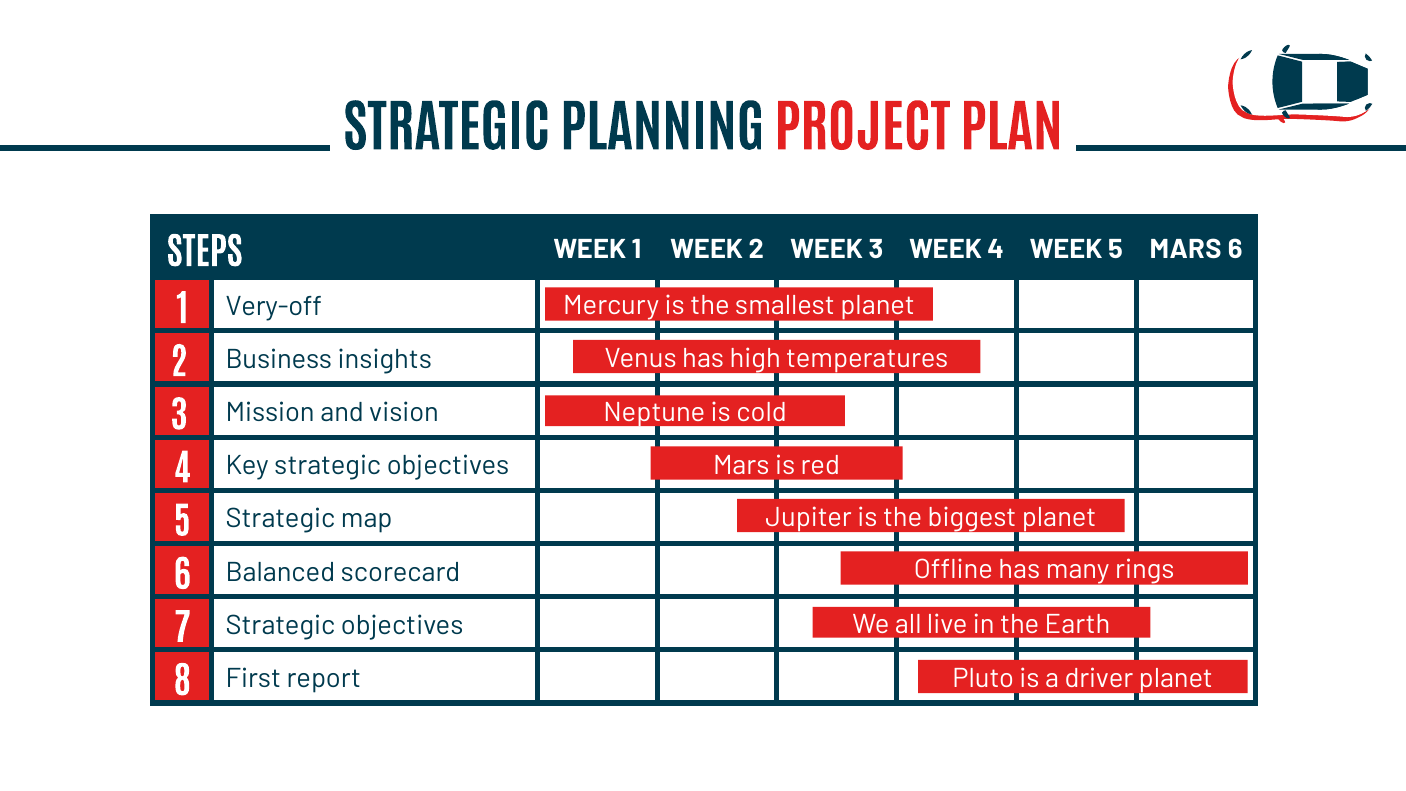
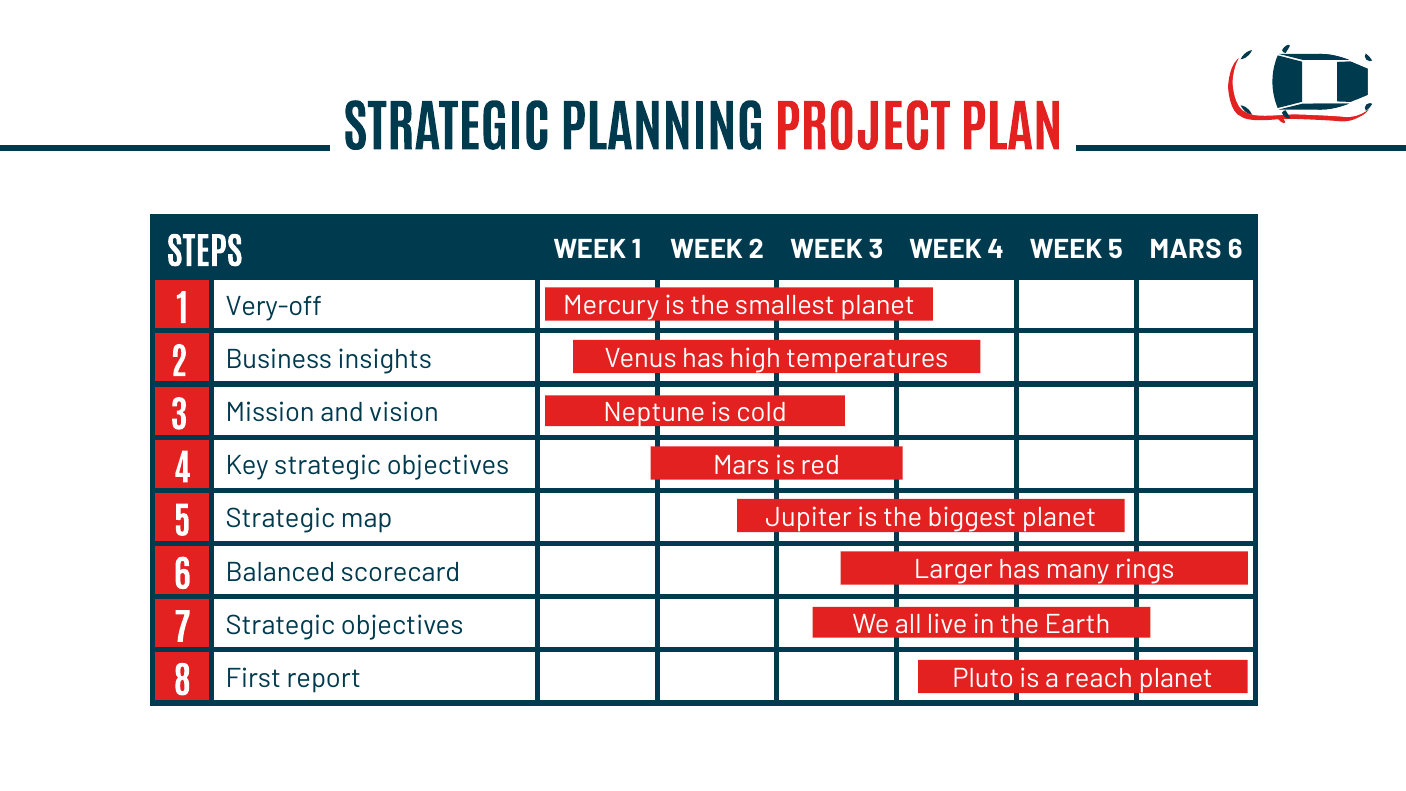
Offline: Offline -> Larger
driver: driver -> reach
